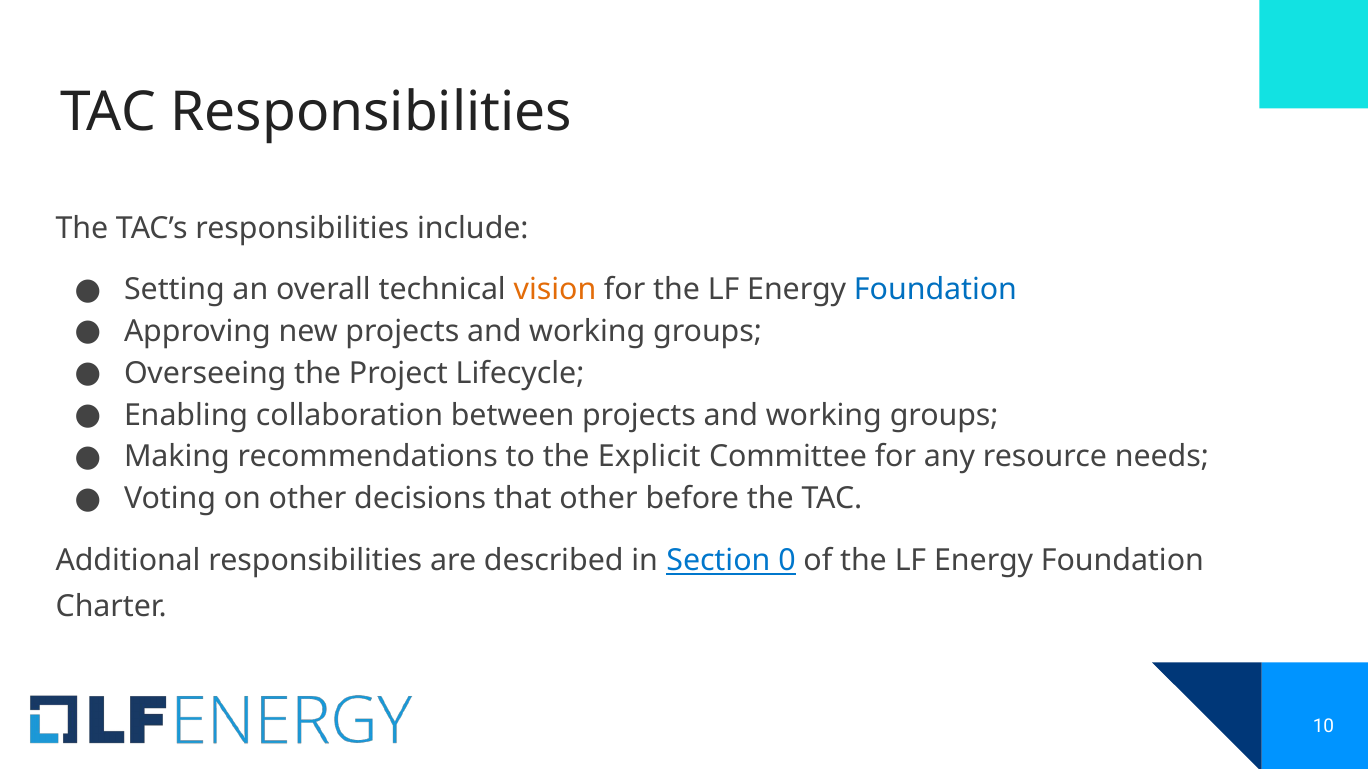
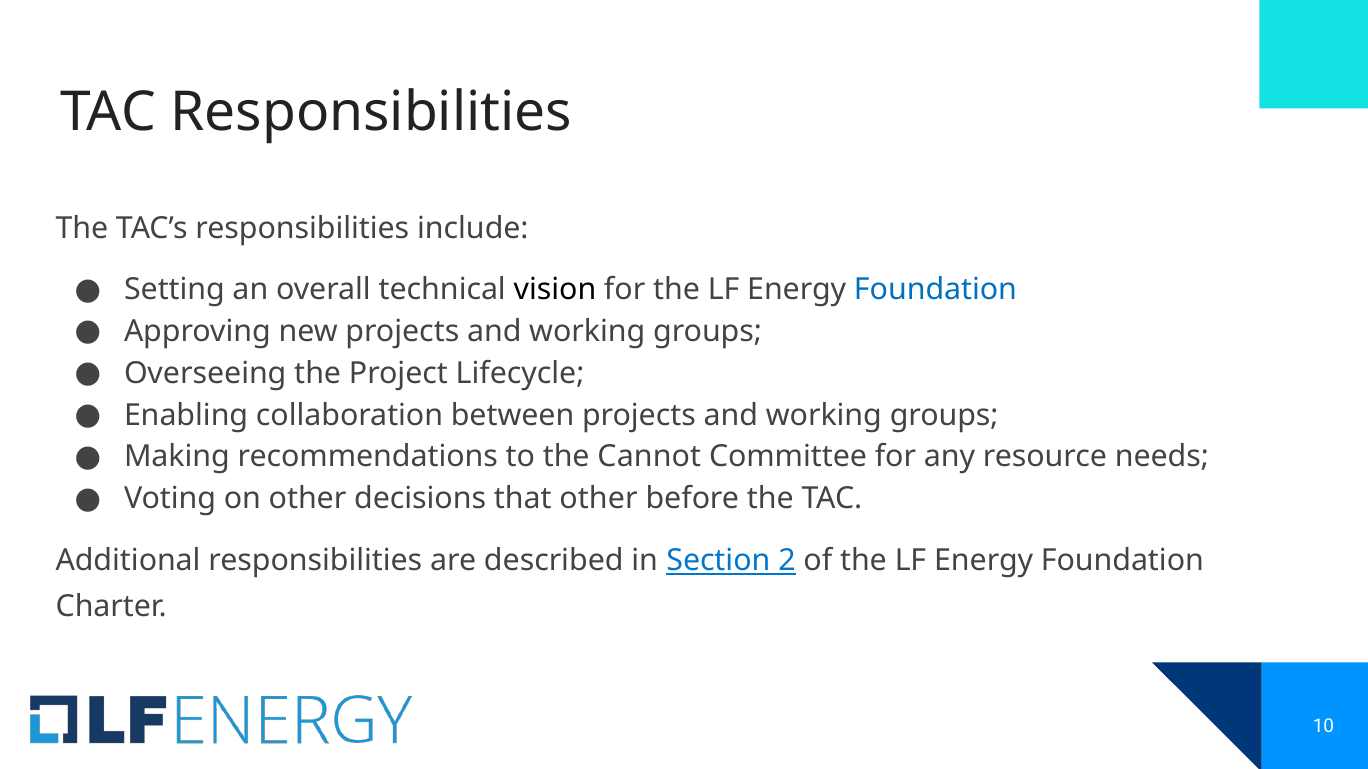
vision colour: orange -> black
Explicit: Explicit -> Cannot
0: 0 -> 2
